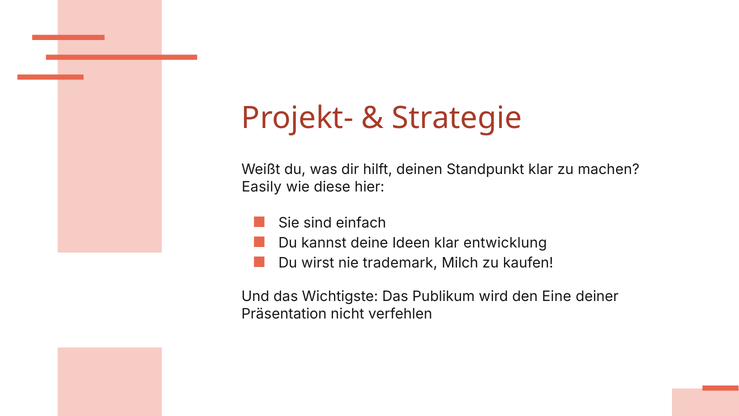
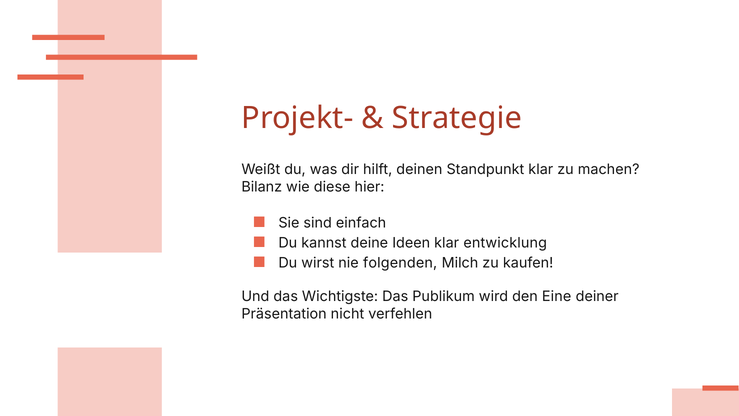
Easily: Easily -> Bilanz
trademark: trademark -> folgenden
